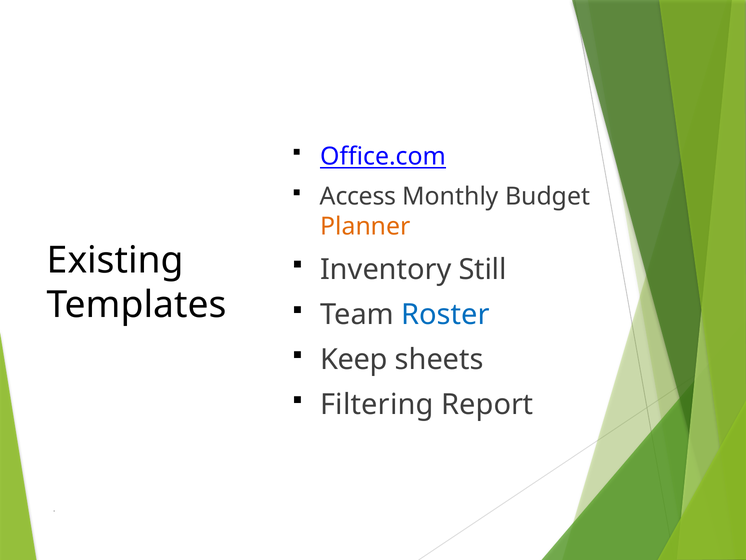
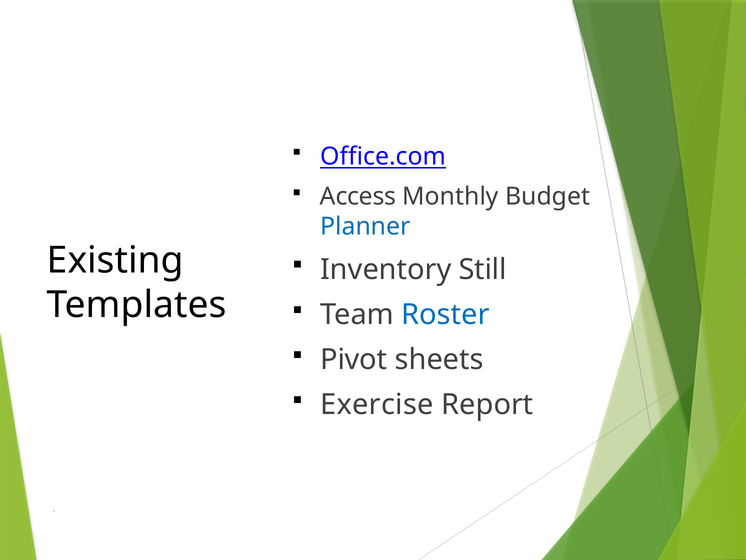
Planner colour: orange -> blue
Keep: Keep -> Pivot
Filtering: Filtering -> Exercise
